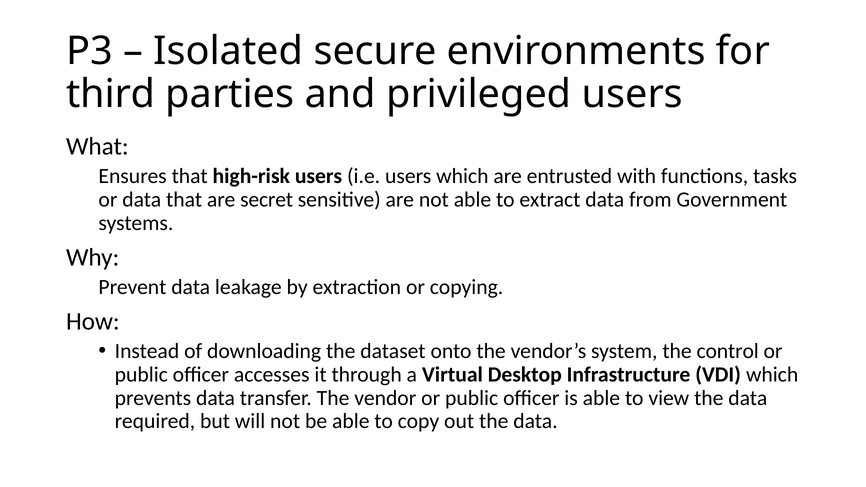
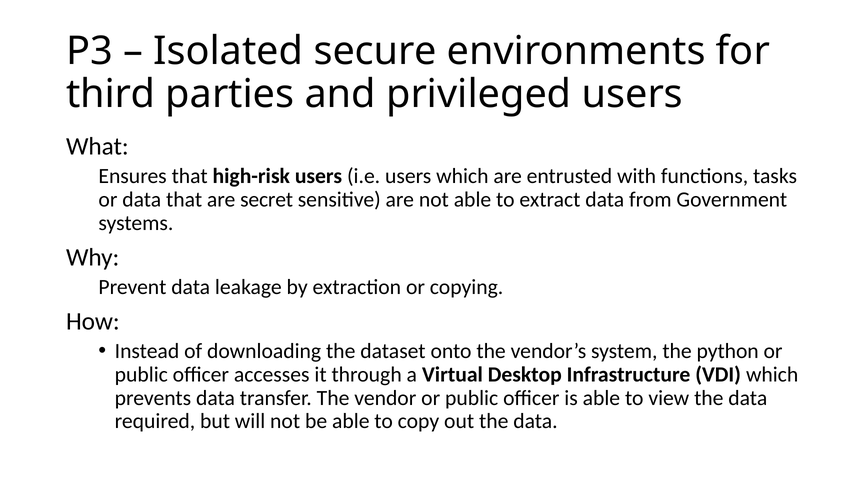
control: control -> python
